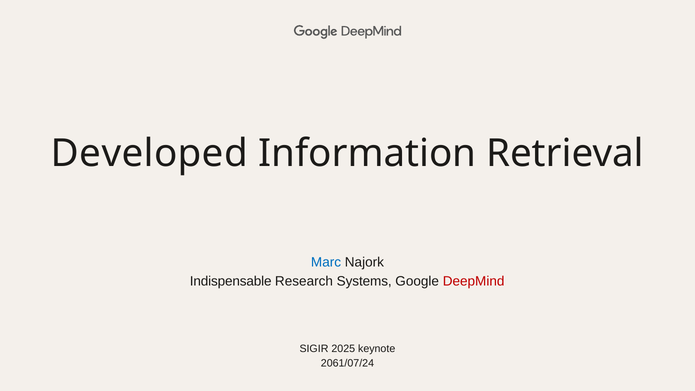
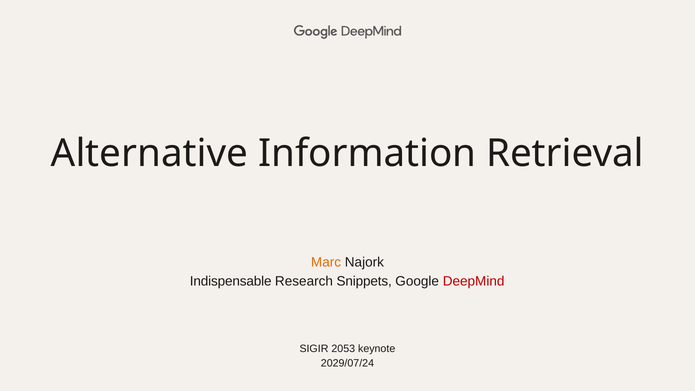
Developed: Developed -> Alternative
Marc colour: blue -> orange
Systems: Systems -> Snippets
2025: 2025 -> 2053
2061/07/24: 2061/07/24 -> 2029/07/24
